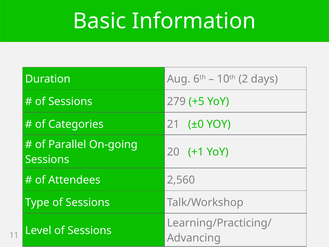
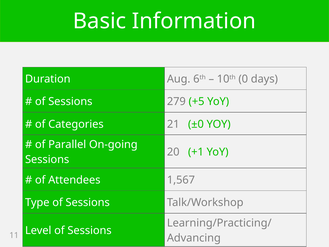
2: 2 -> 0
2,560: 2,560 -> 1,567
